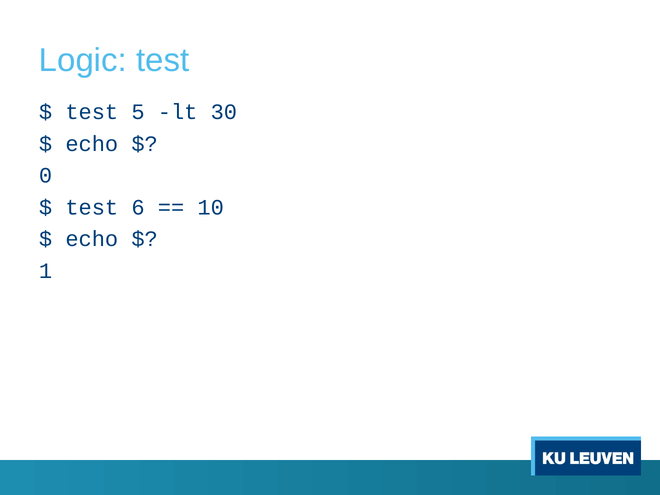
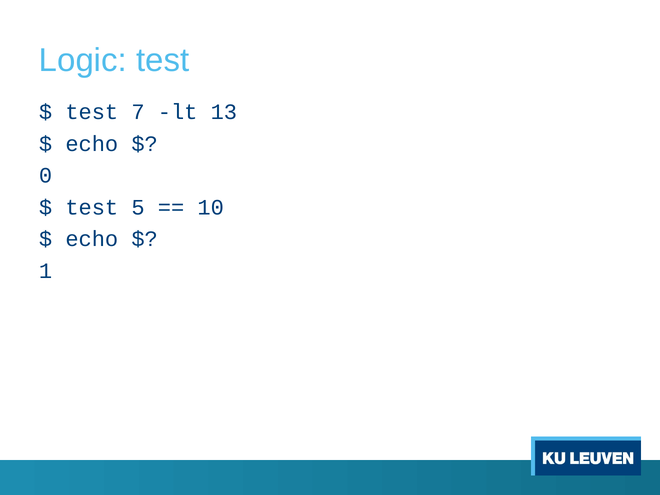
5: 5 -> 7
30: 30 -> 13
6: 6 -> 5
